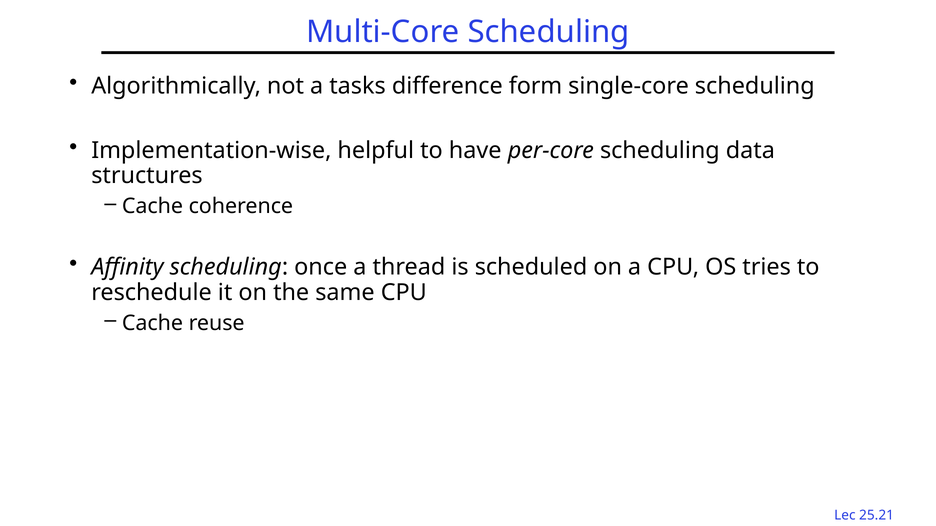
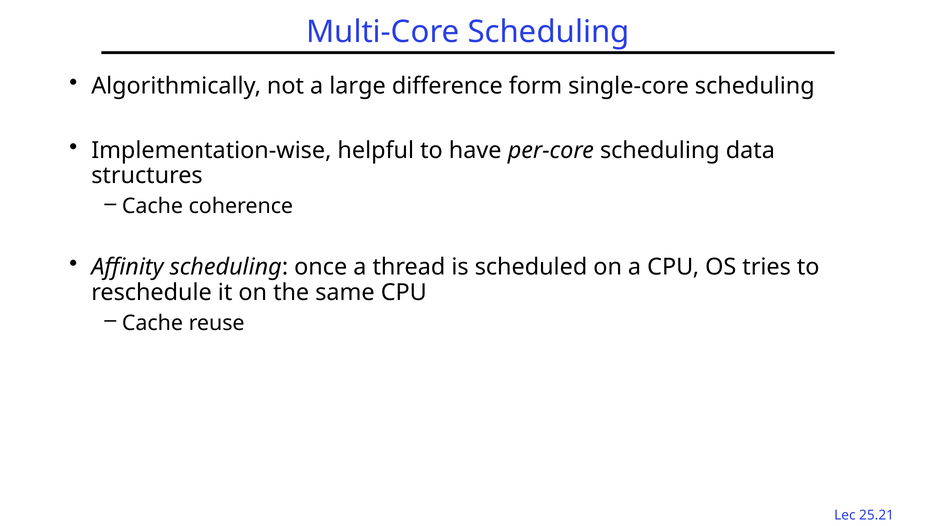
tasks: tasks -> large
